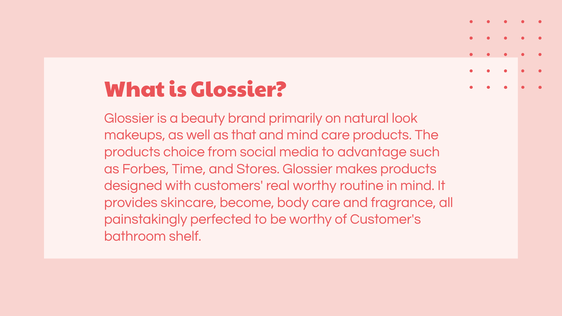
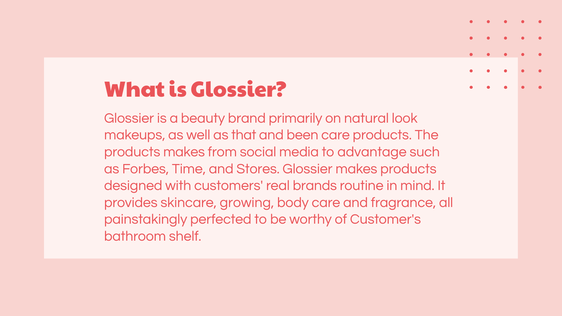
and mind: mind -> been
products choice: choice -> makes
real worthy: worthy -> brands
become: become -> growing
